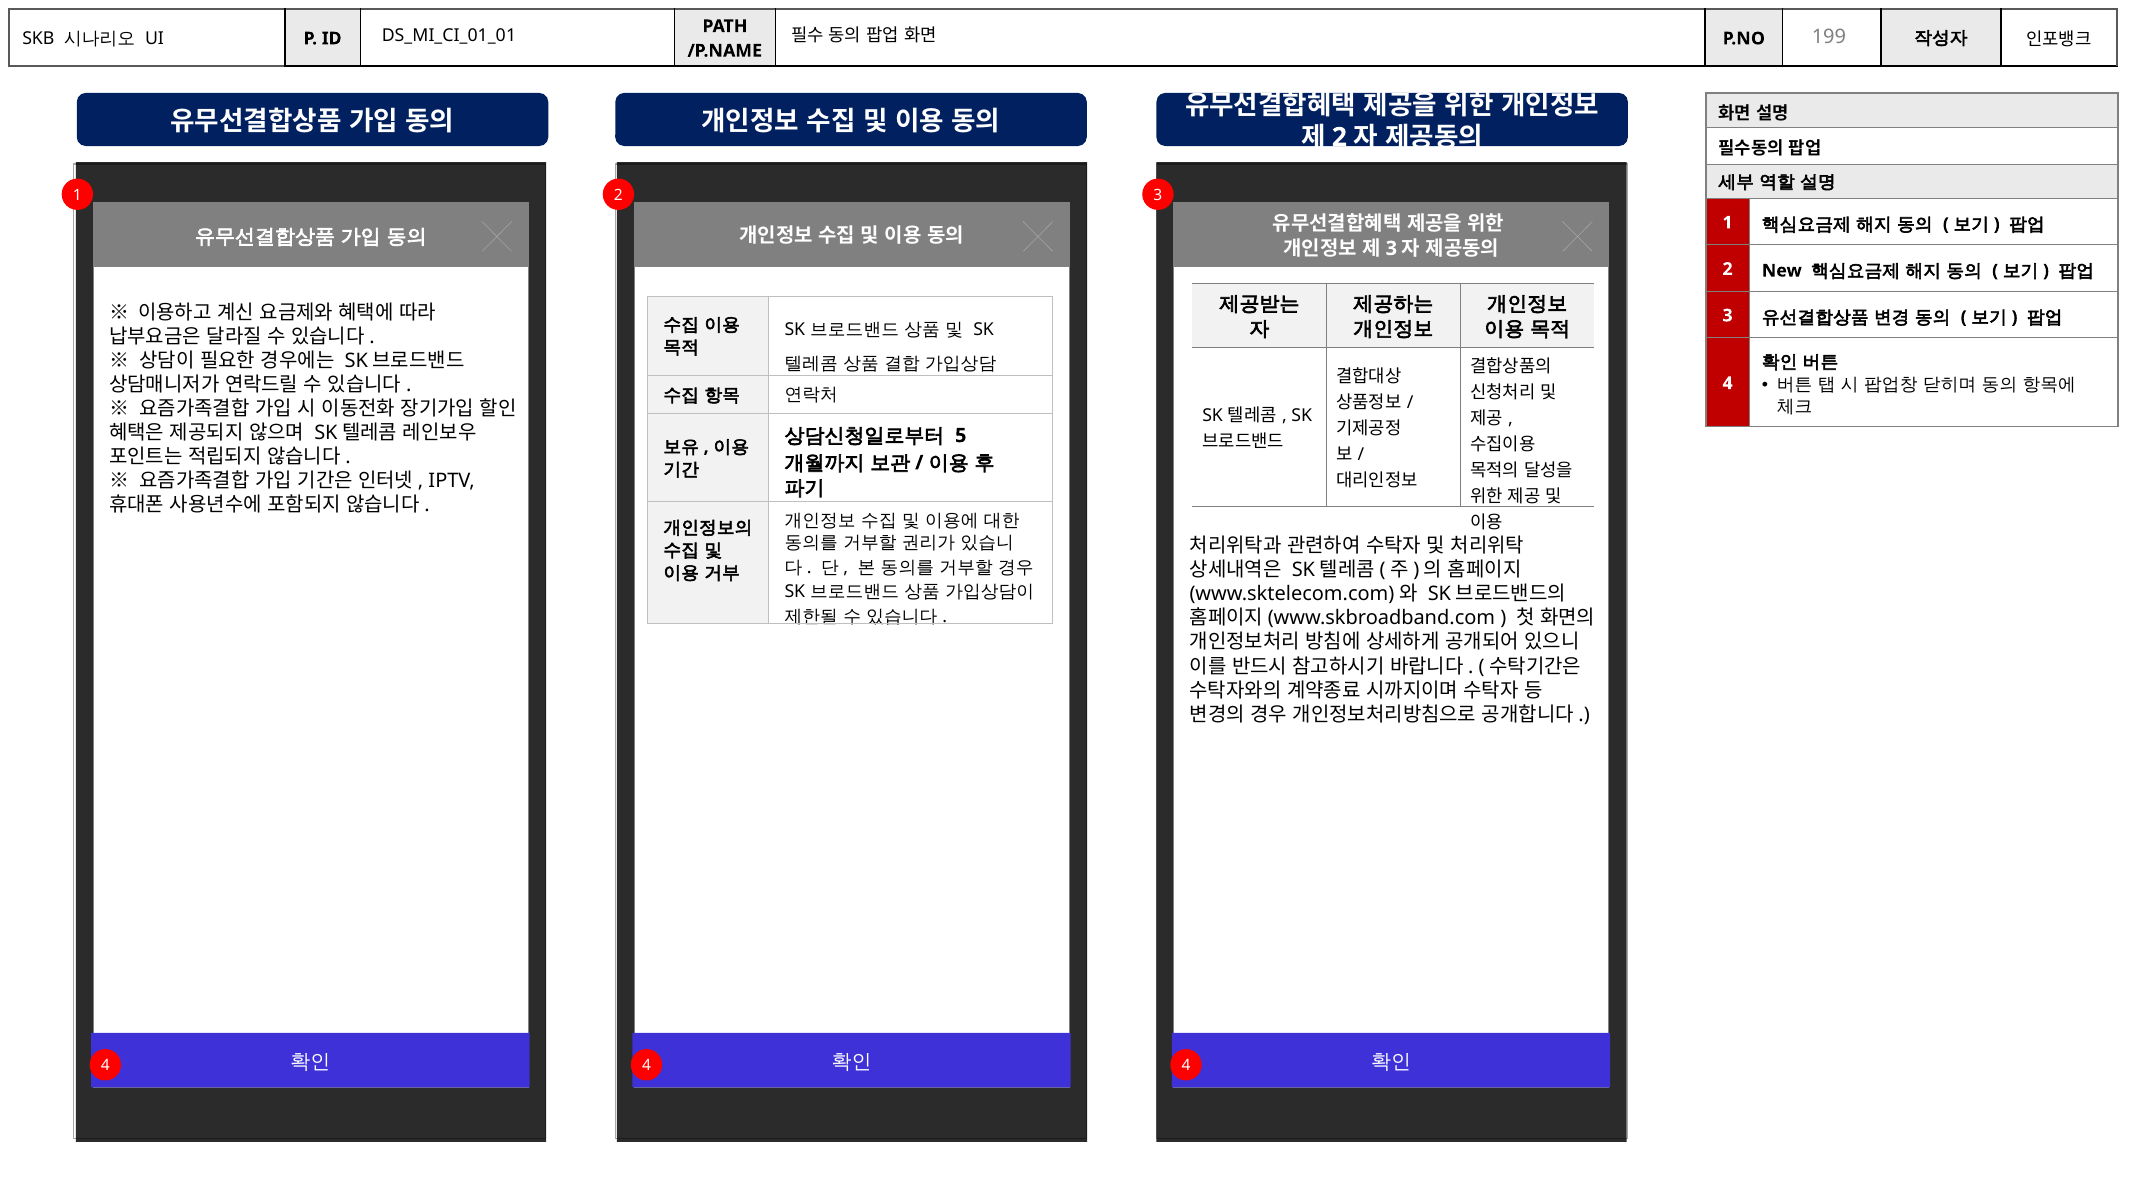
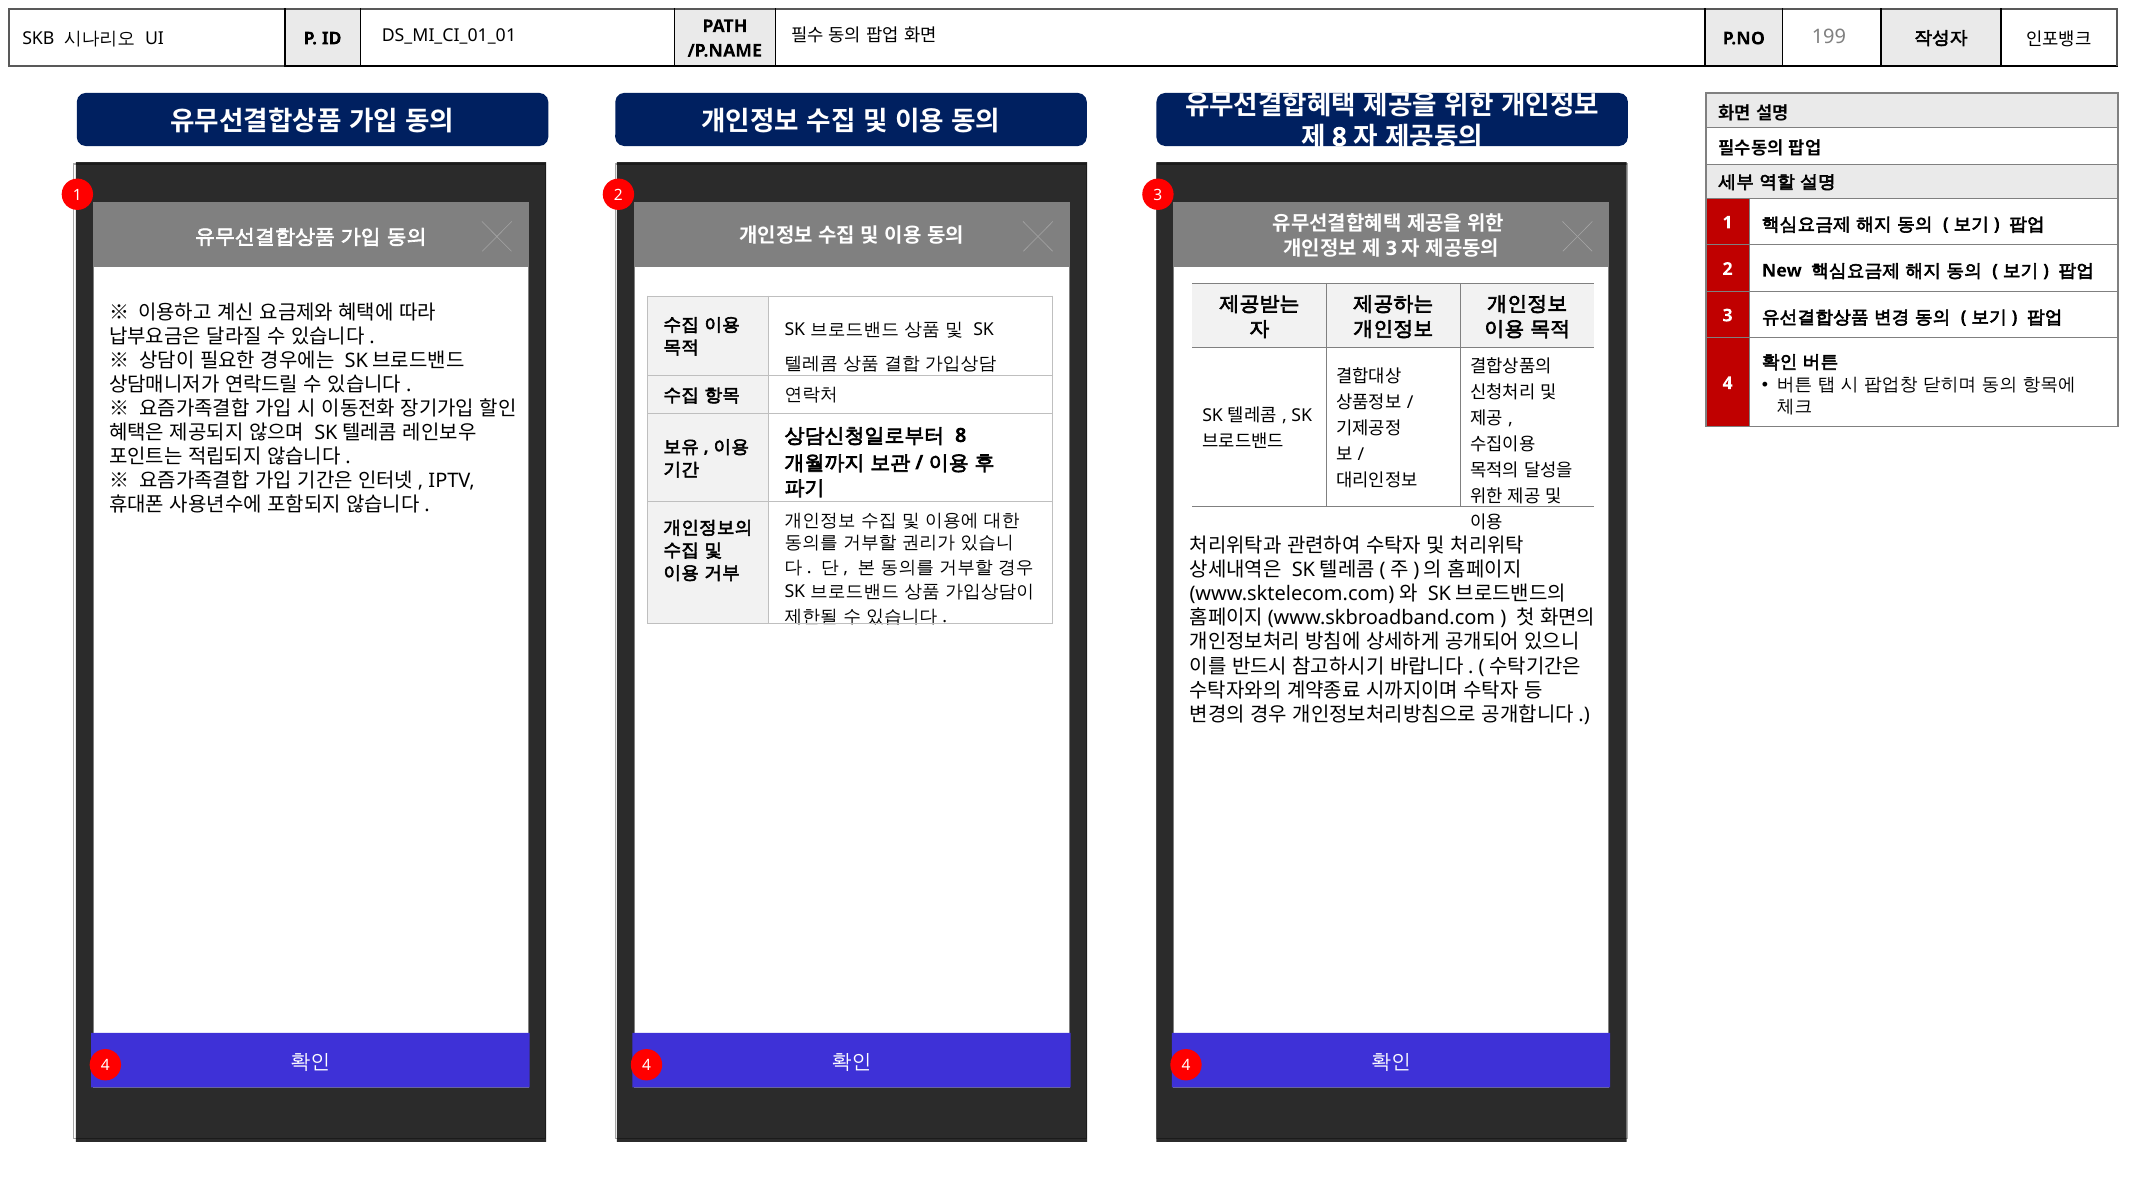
2 at (1339, 137): 2 -> 8
5 at (961, 435): 5 -> 8
